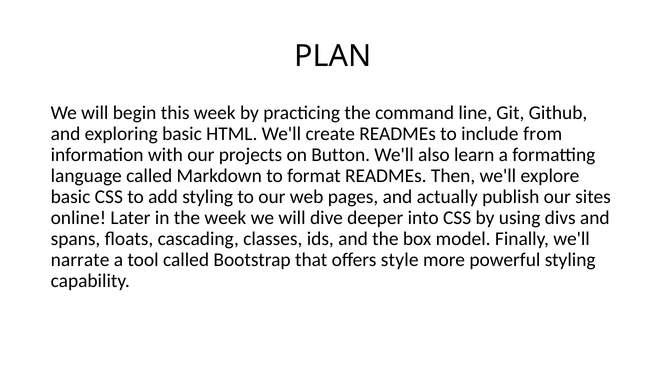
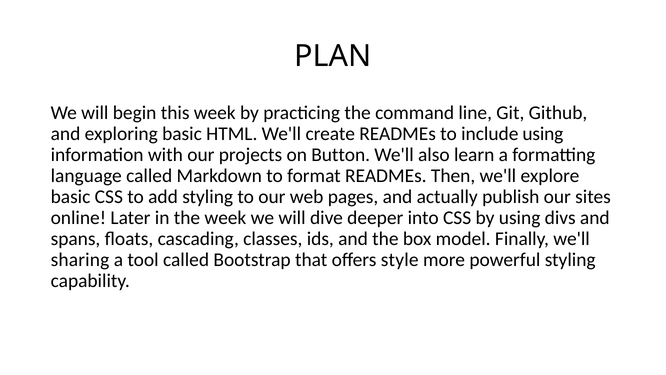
include from: from -> using
narrate: narrate -> sharing
